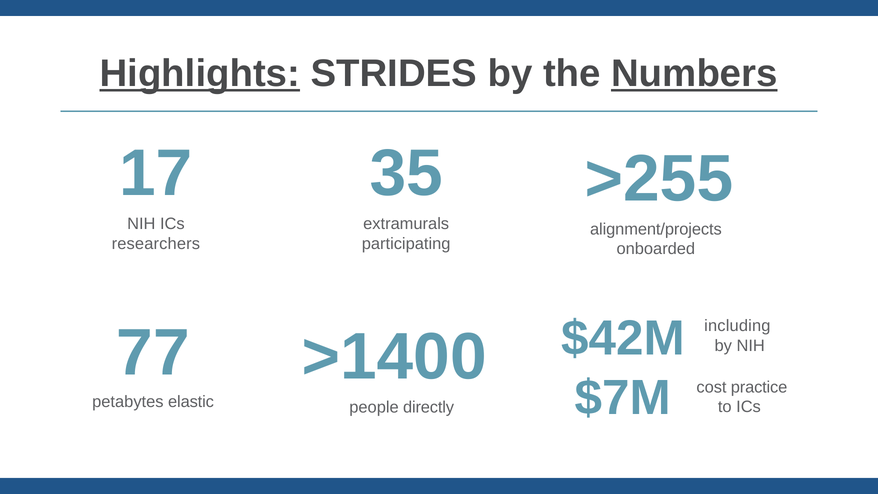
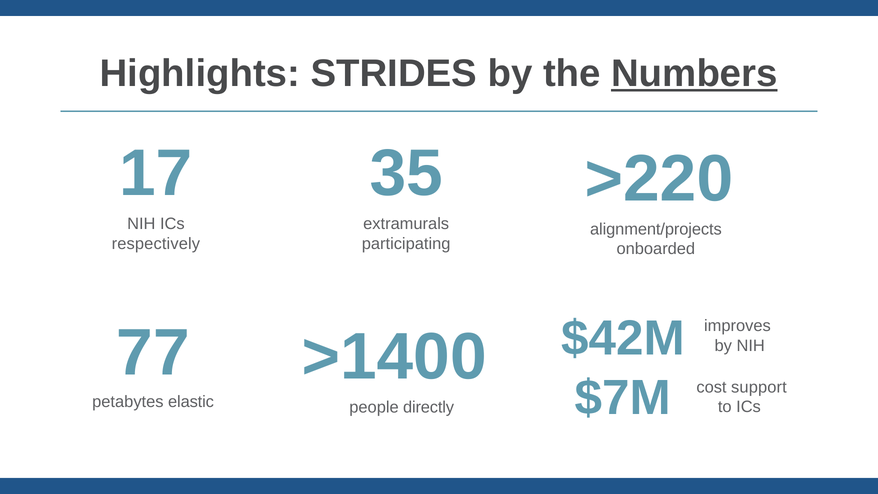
Highlights underline: present -> none
>255: >255 -> >220
researchers: researchers -> respectively
including: including -> improves
practice: practice -> support
